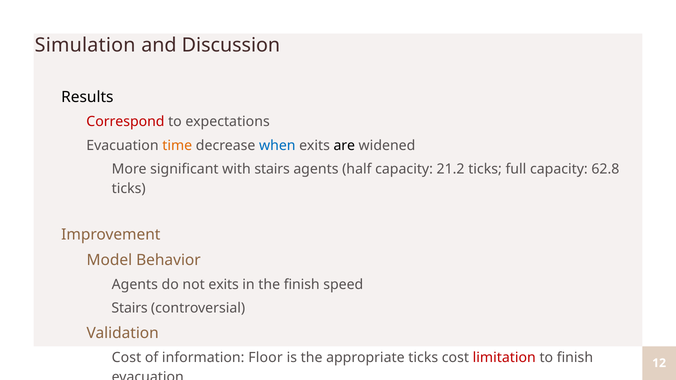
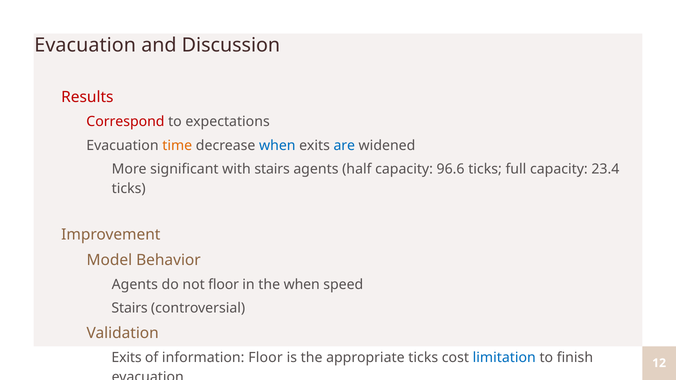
Simulation at (85, 45): Simulation -> Evacuation
Results colour: black -> red
are colour: black -> blue
21.2: 21.2 -> 96.6
62.8: 62.8 -> 23.4
not exits: exits -> floor
the finish: finish -> when
Cost at (126, 358): Cost -> Exits
limitation colour: red -> blue
